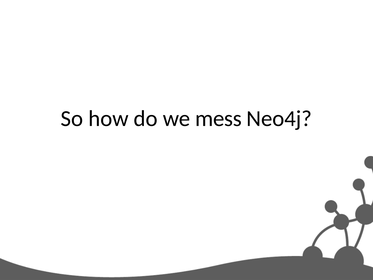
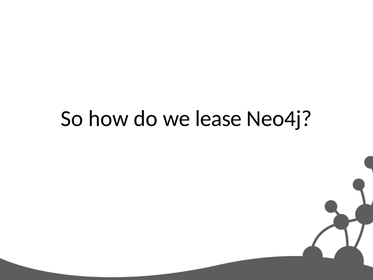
mess: mess -> lease
